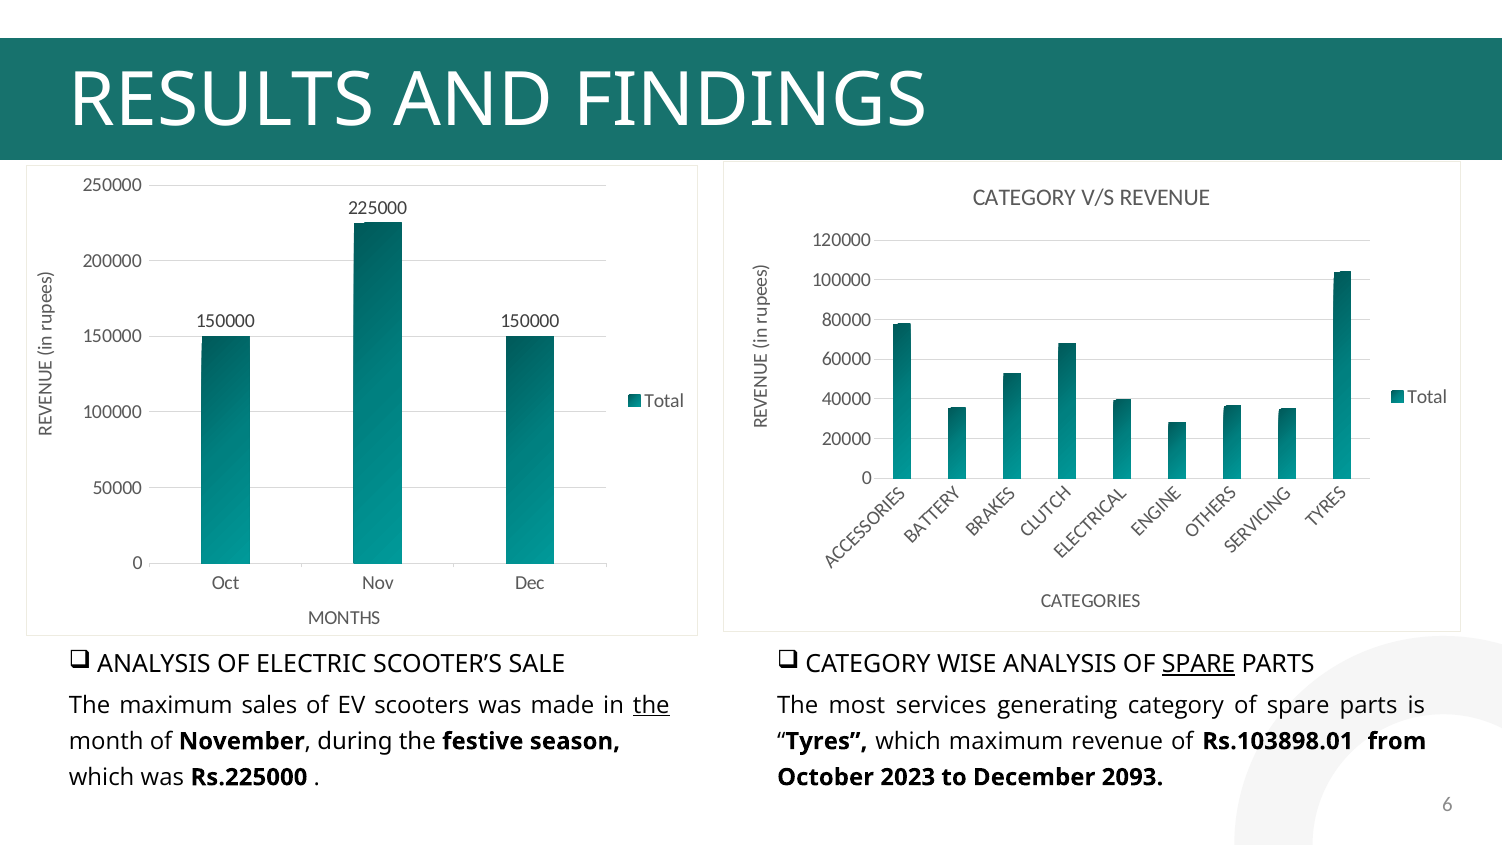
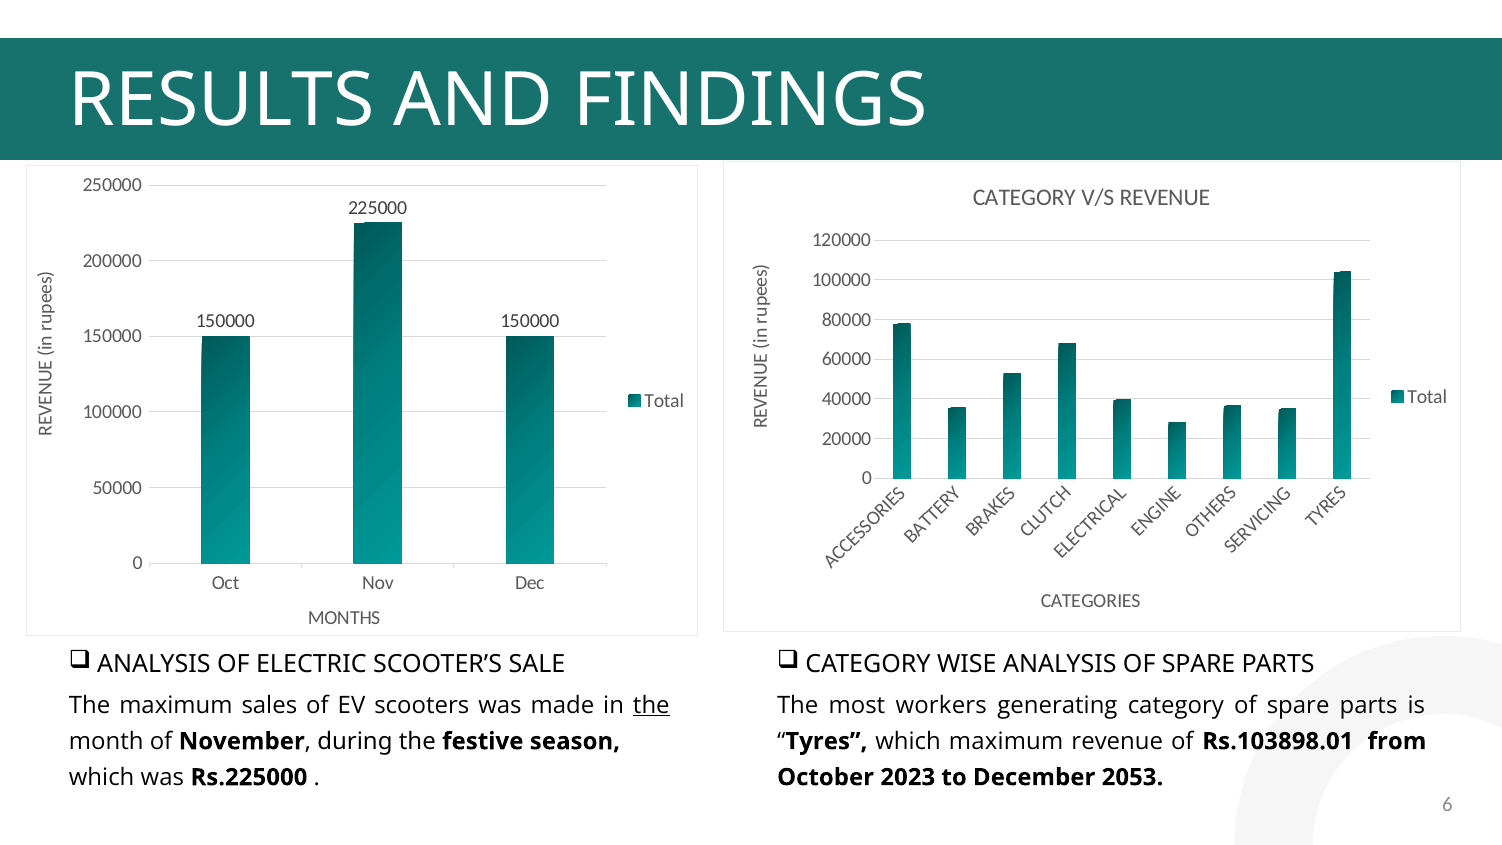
SPARE at (1199, 664) underline: present -> none
services: services -> workers
2093: 2093 -> 2053
